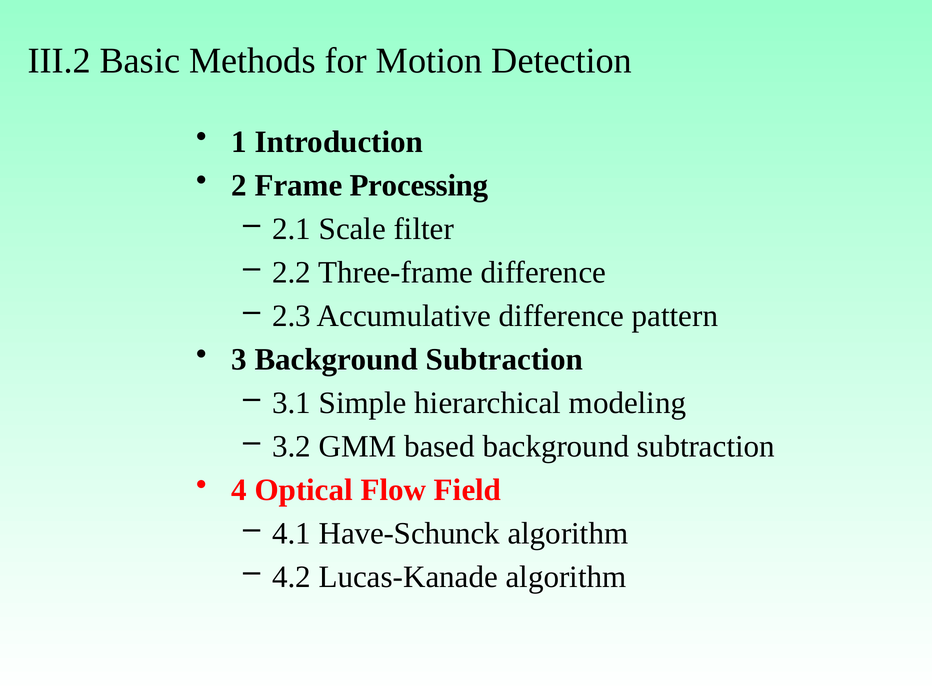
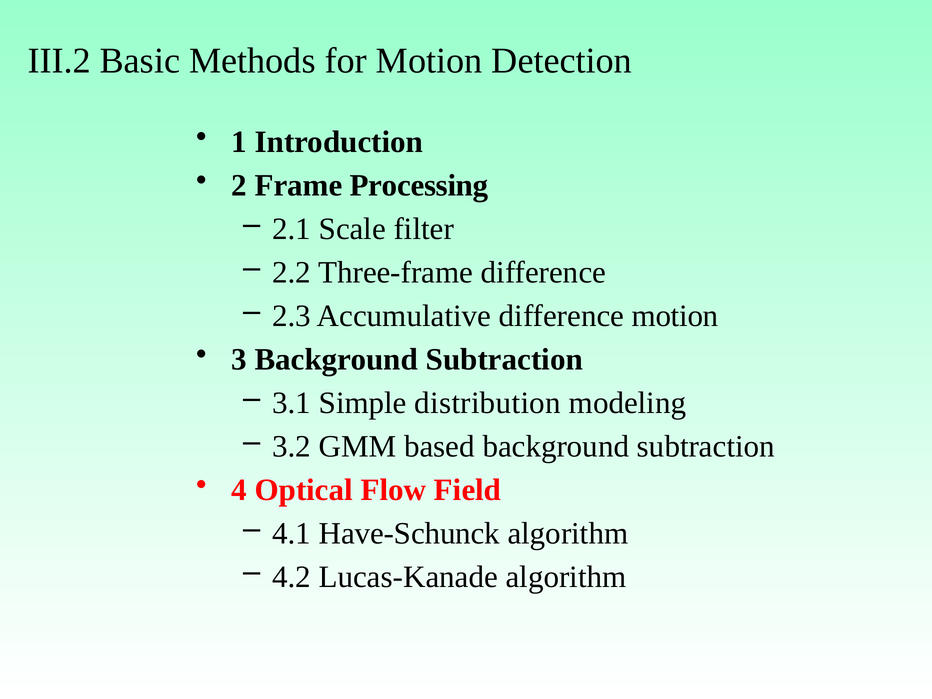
difference pattern: pattern -> motion
hierarchical: hierarchical -> distribution
